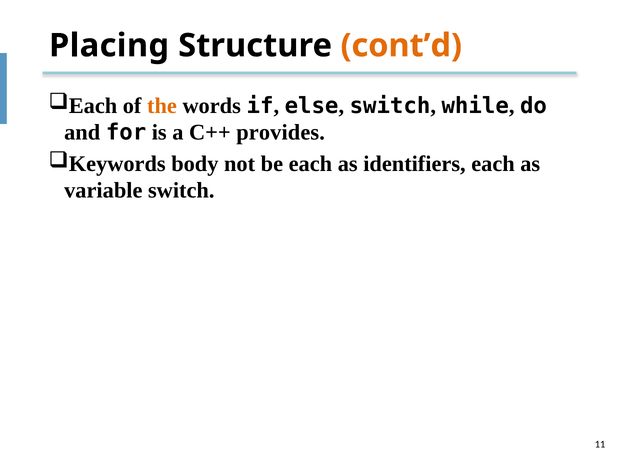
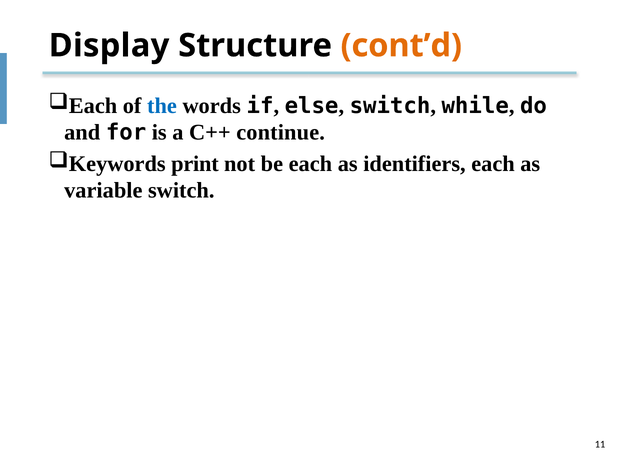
Placing: Placing -> Display
the colour: orange -> blue
provides: provides -> continue
body: body -> print
